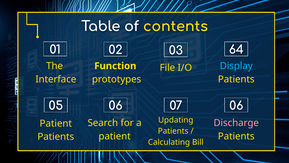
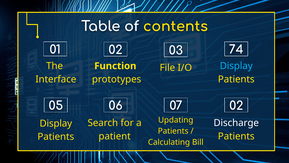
64: 64 -> 74
07 06: 06 -> 02
Discharge colour: pink -> white
Patient at (56, 123): Patient -> Display
